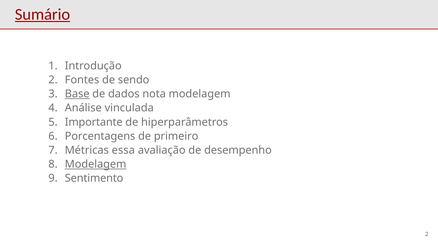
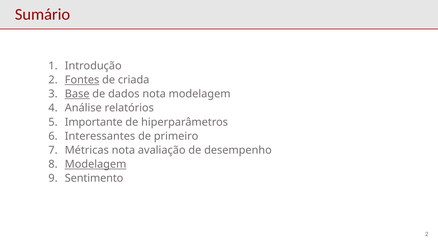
Sumário underline: present -> none
Fontes underline: none -> present
sendo: sendo -> criada
vinculada: vinculada -> relatórios
Porcentagens: Porcentagens -> Interessantes
Métricas essa: essa -> nota
